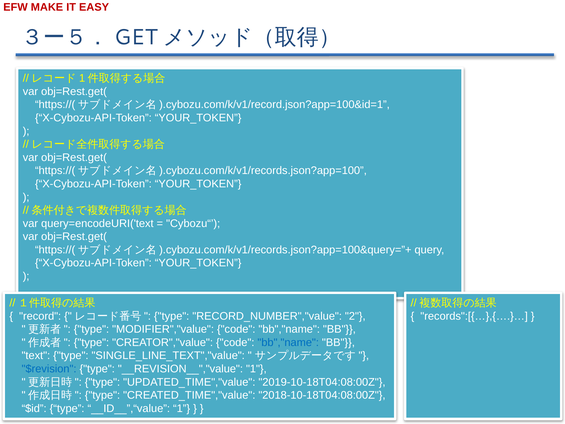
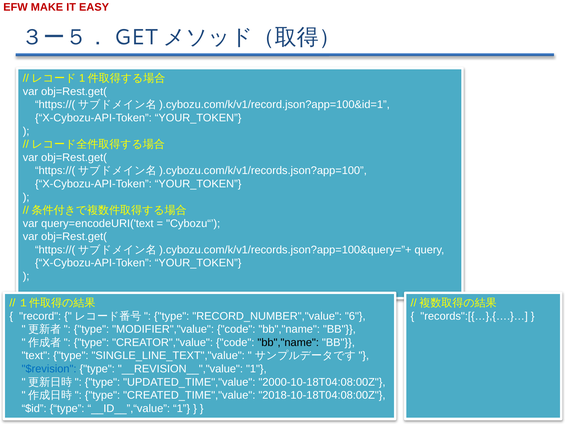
2: 2 -> 6
bb","name at (288, 342) colour: blue -> black
2019-10-18T04:08:00Z: 2019-10-18T04:08:00Z -> 2000-10-18T04:08:00Z
